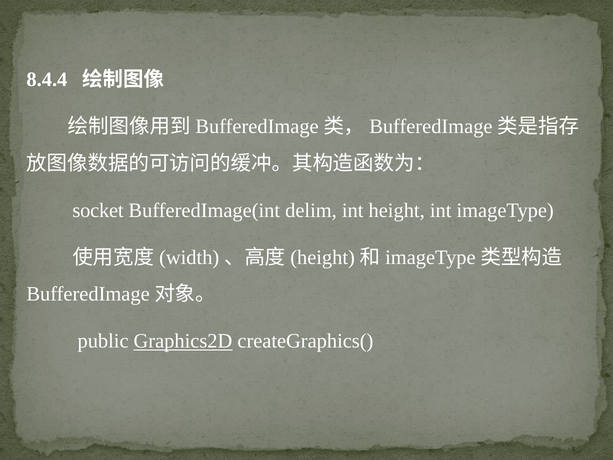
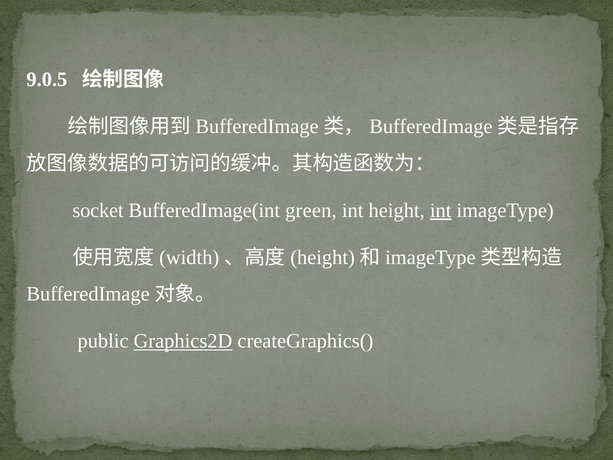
8.4.4: 8.4.4 -> 9.0.5
delim: delim -> green
int at (441, 210) underline: none -> present
